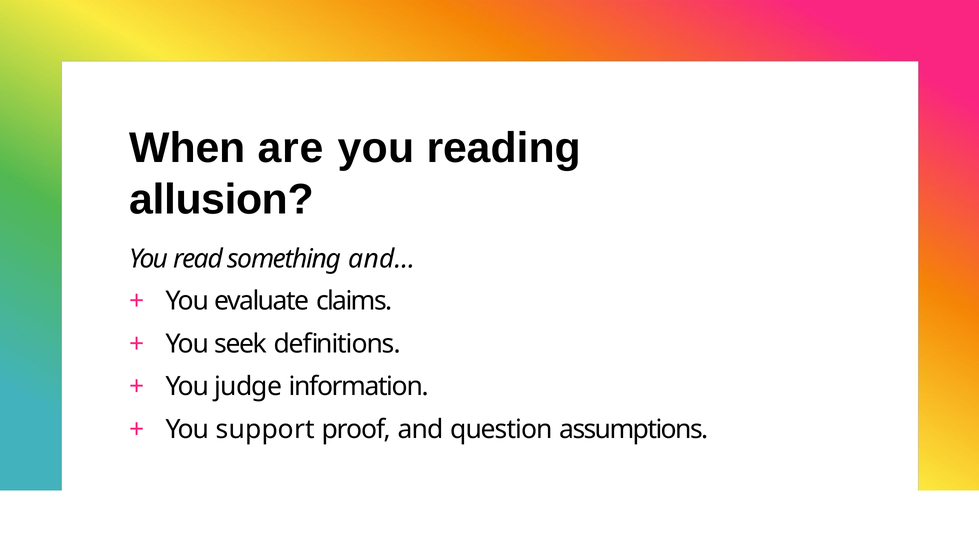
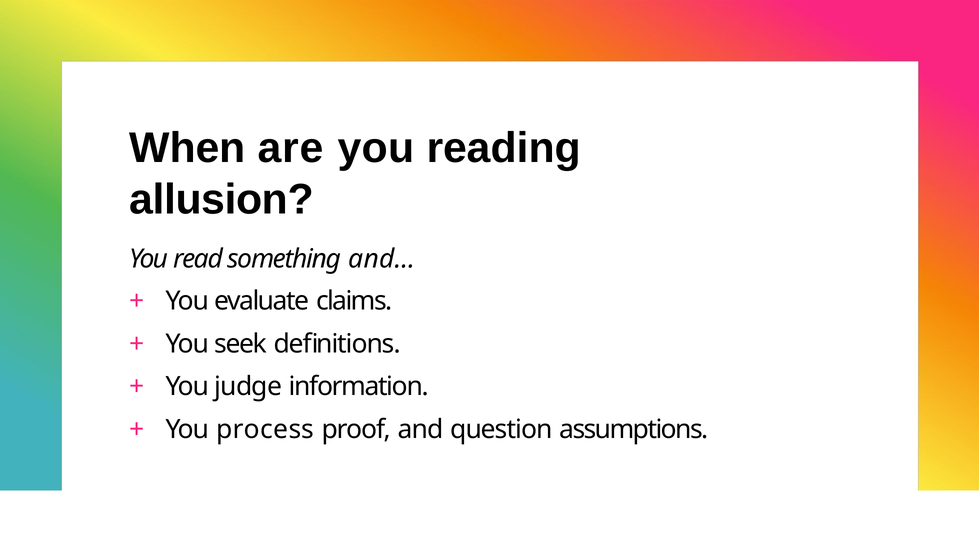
support: support -> process
